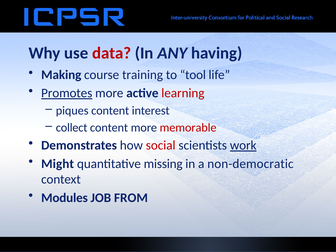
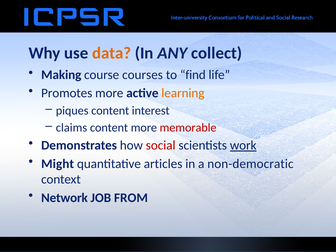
data colour: red -> orange
having: having -> collect
training: training -> courses
tool: tool -> find
Promotes underline: present -> none
learning colour: red -> orange
collect: collect -> claims
missing: missing -> articles
Modules: Modules -> Network
